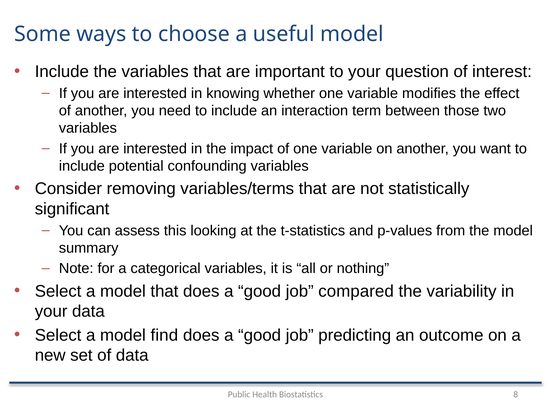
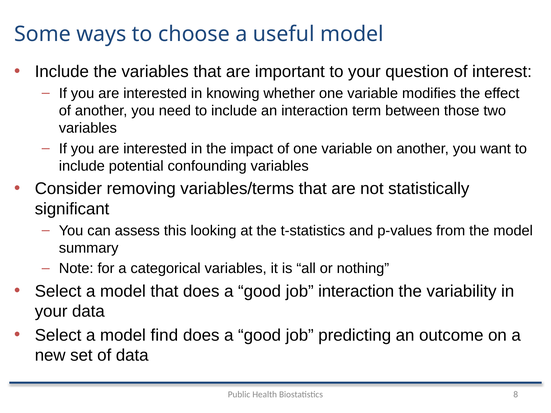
job compared: compared -> interaction
